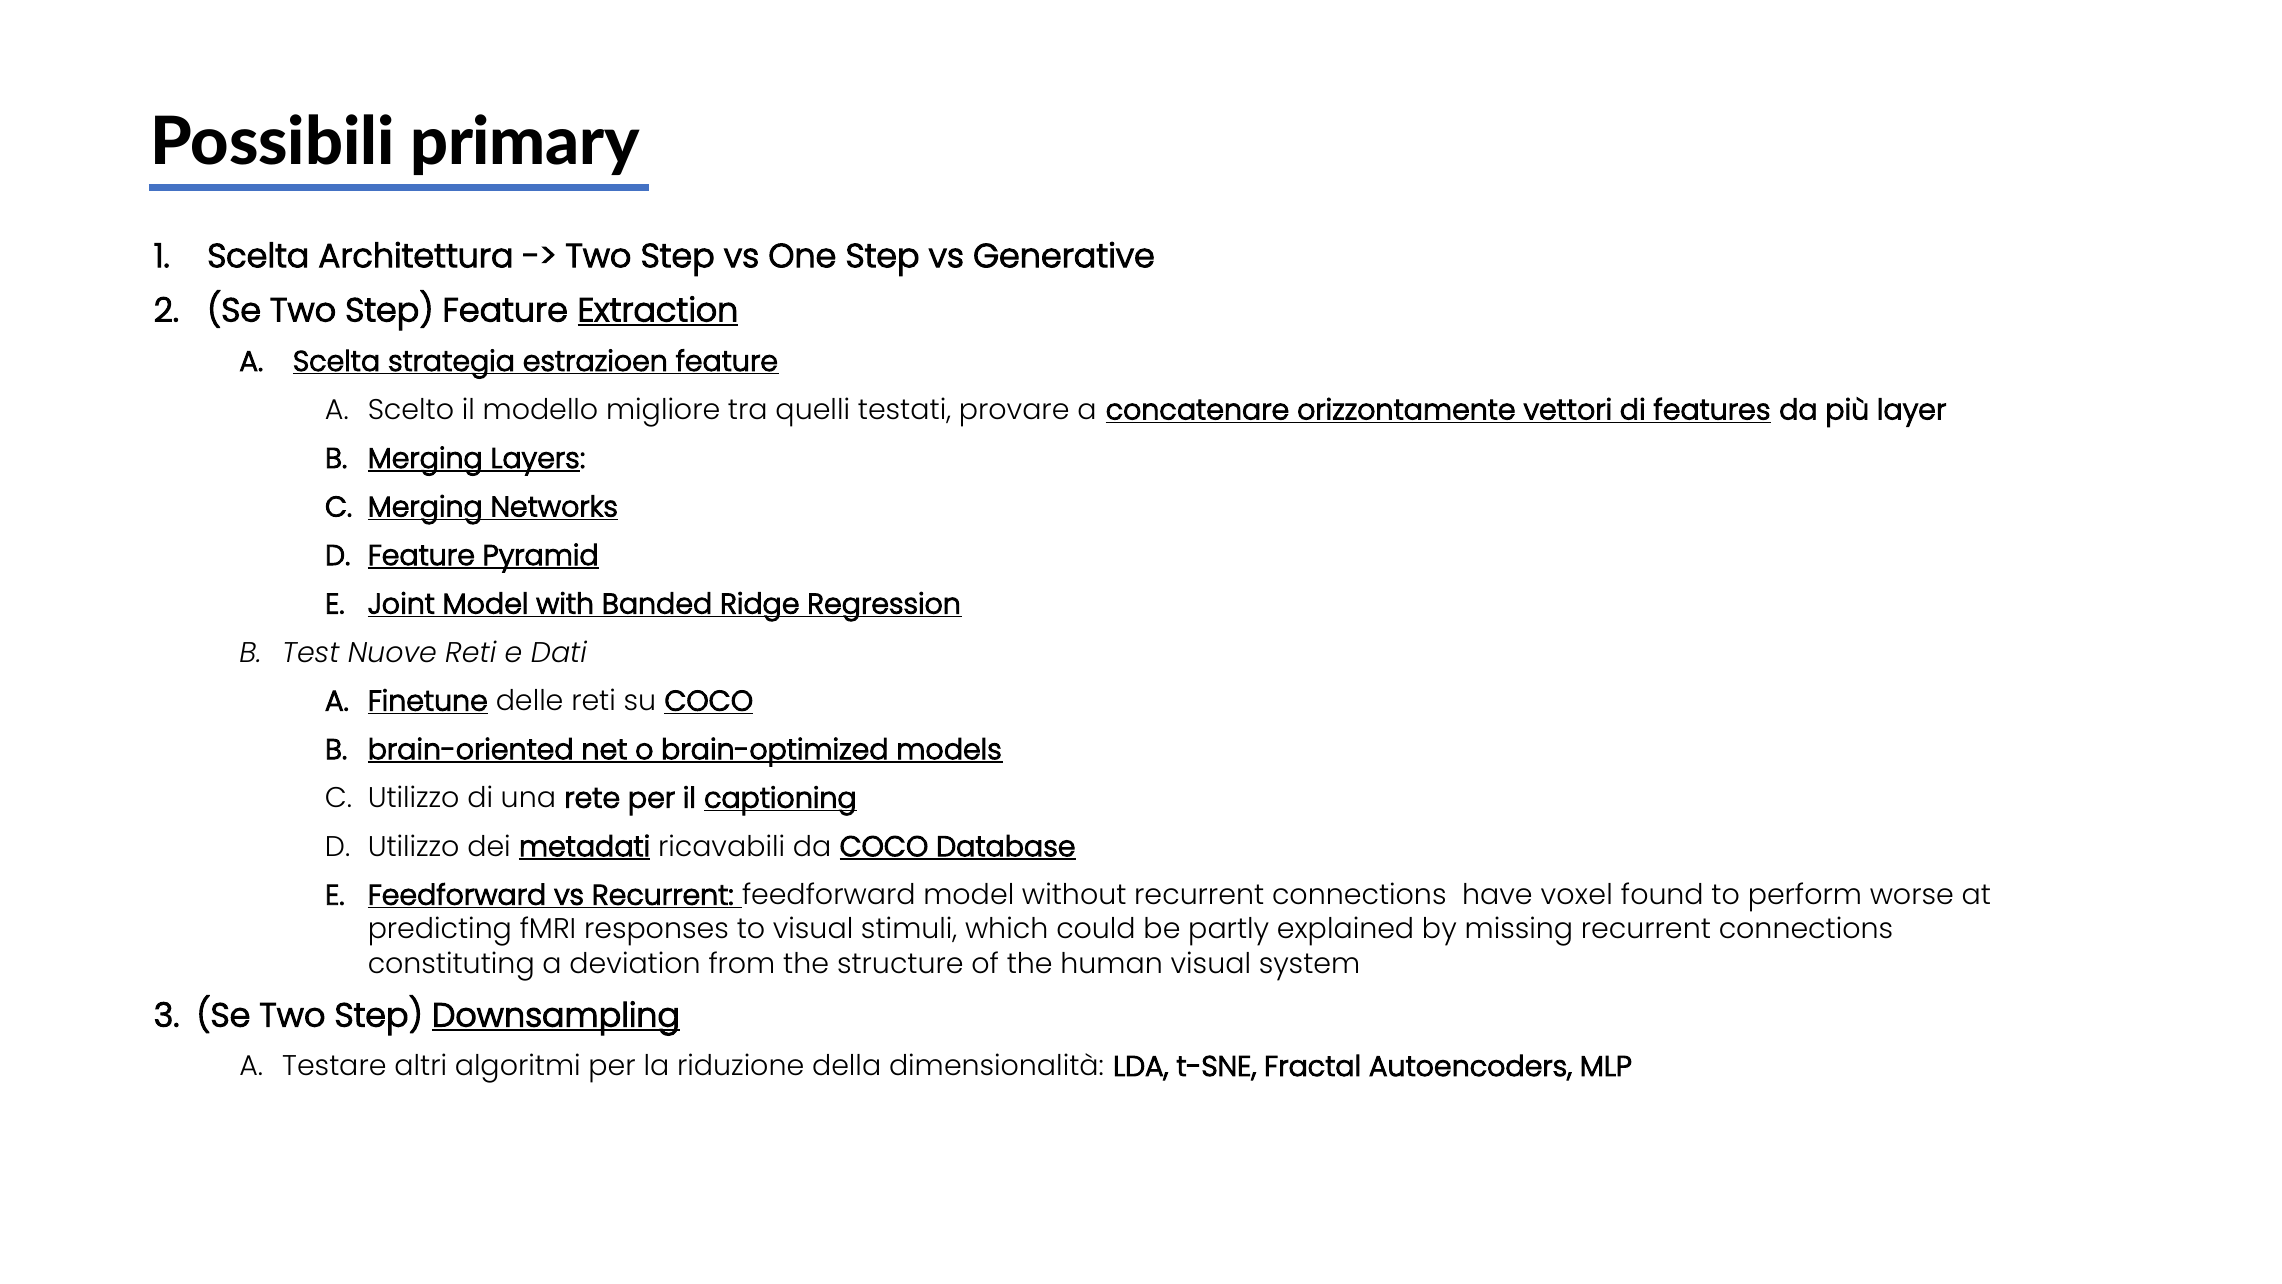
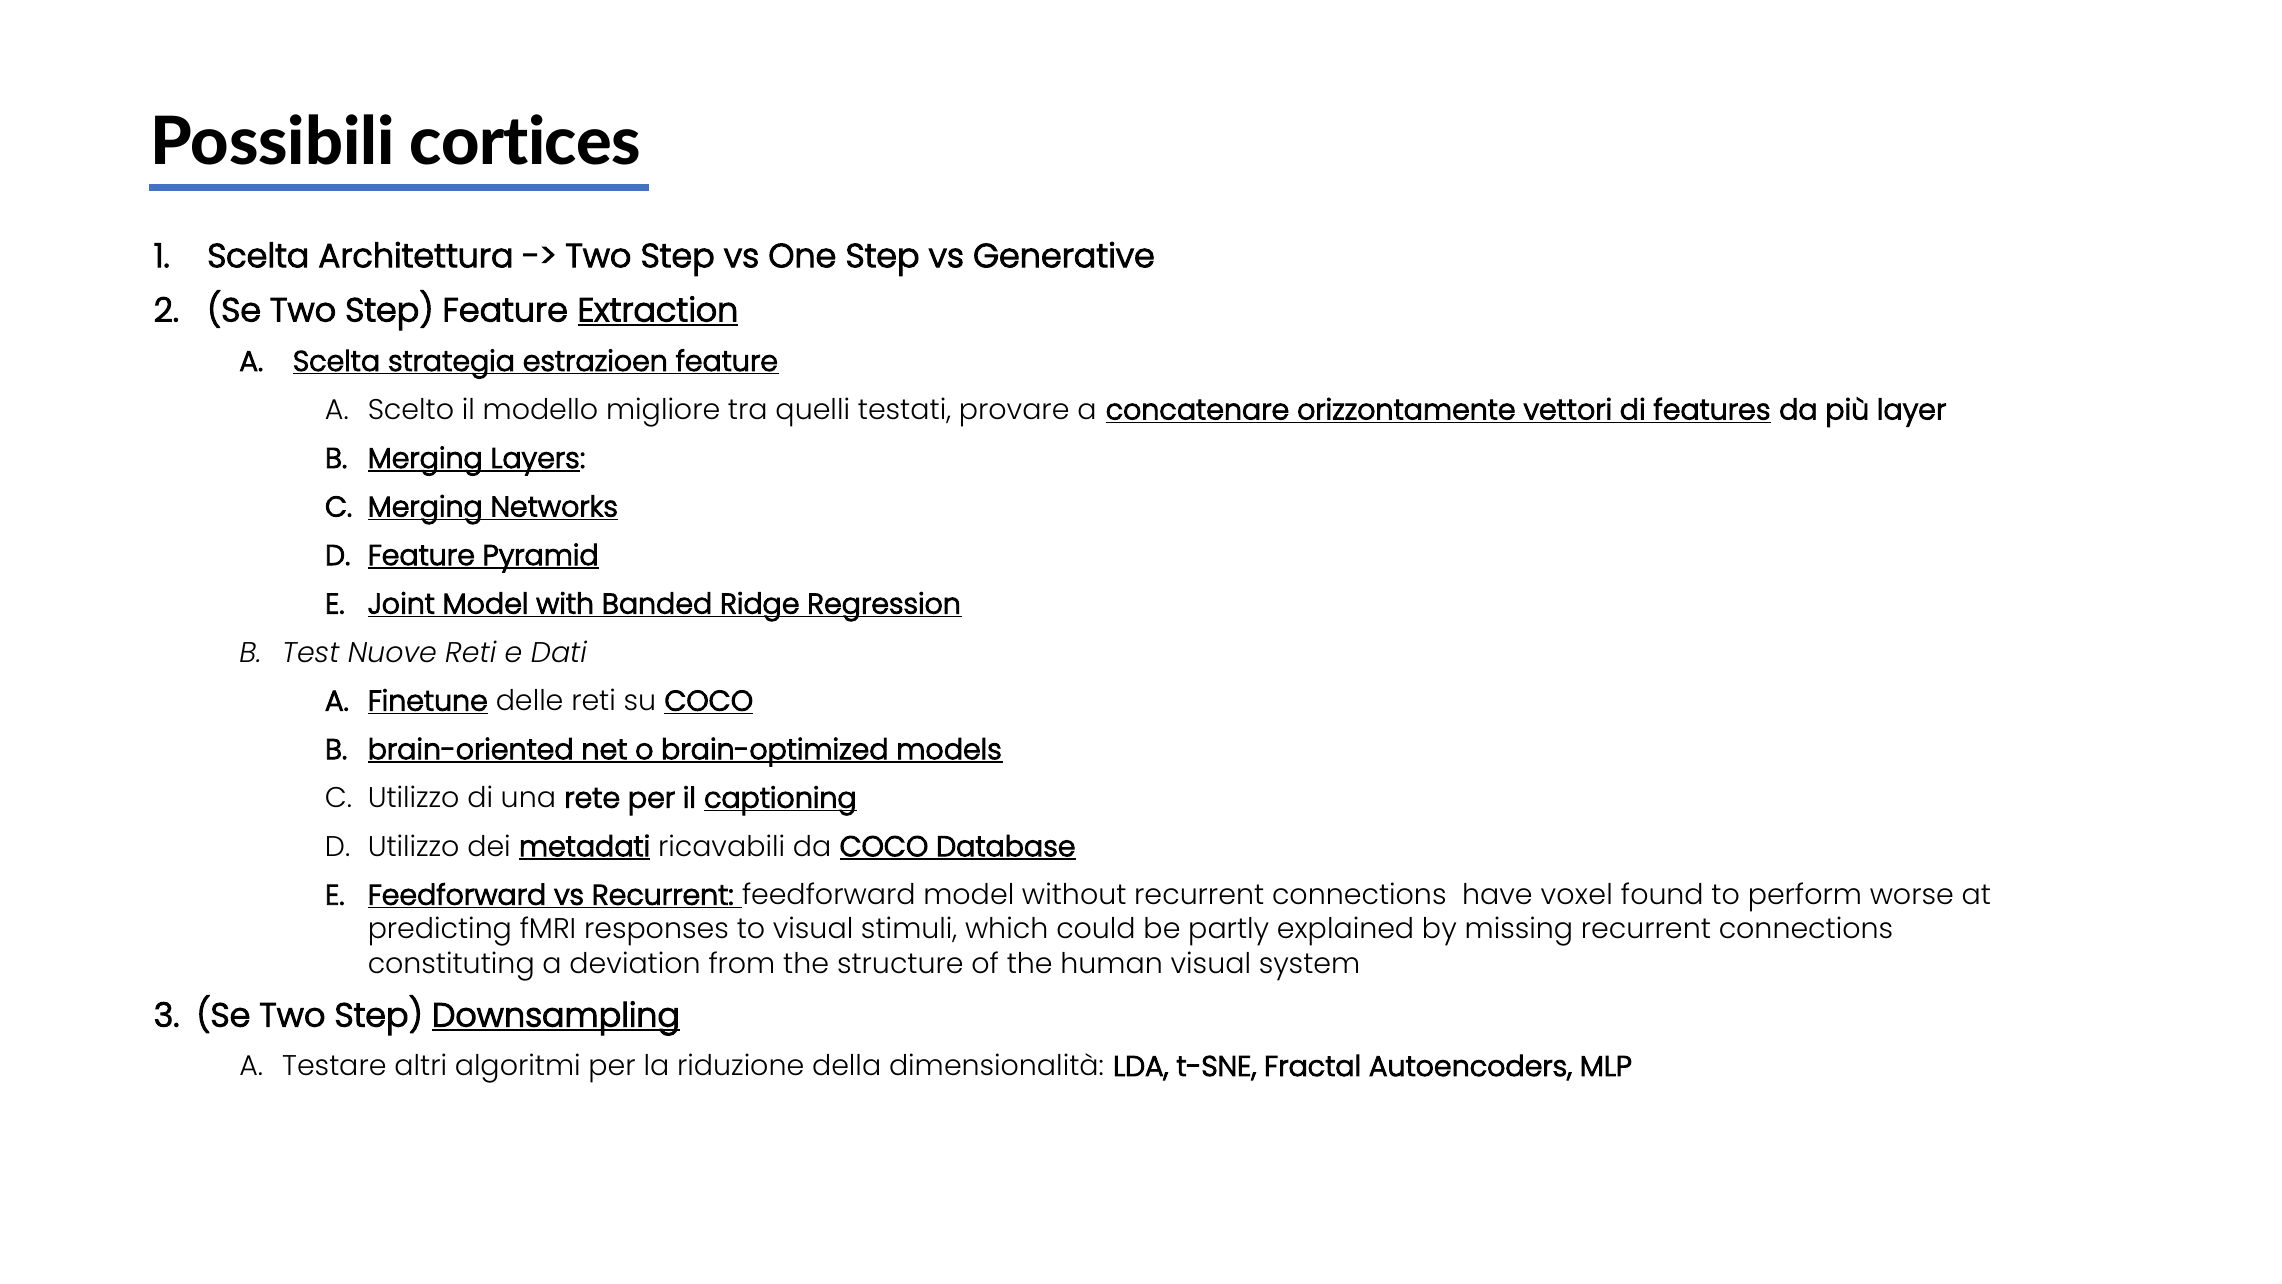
primary: primary -> cortices
